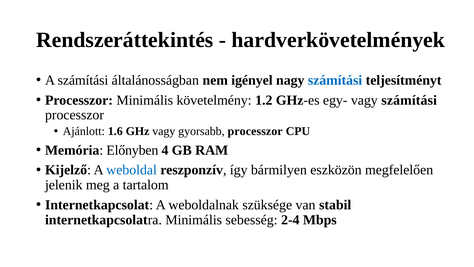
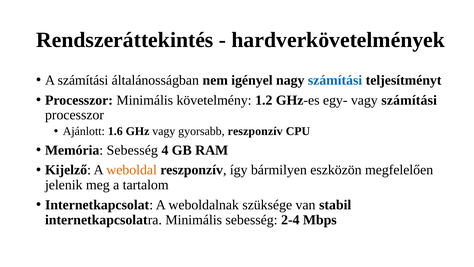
gyorsabb processzor: processzor -> reszponzív
Memória Előnyben: Előnyben -> Sebesség
weboldal colour: blue -> orange
